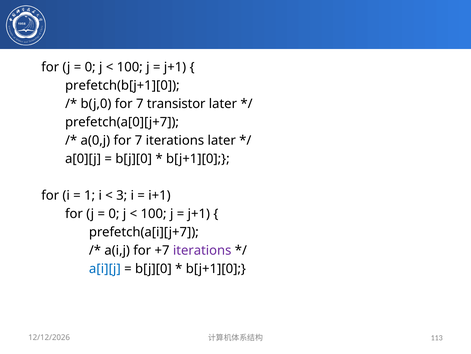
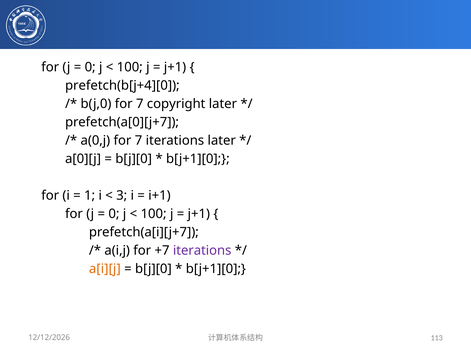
prefetch(b[j+1][0: prefetch(b[j+1][0 -> prefetch(b[j+4][0
transistor: transistor -> copyright
a[i][j colour: blue -> orange
